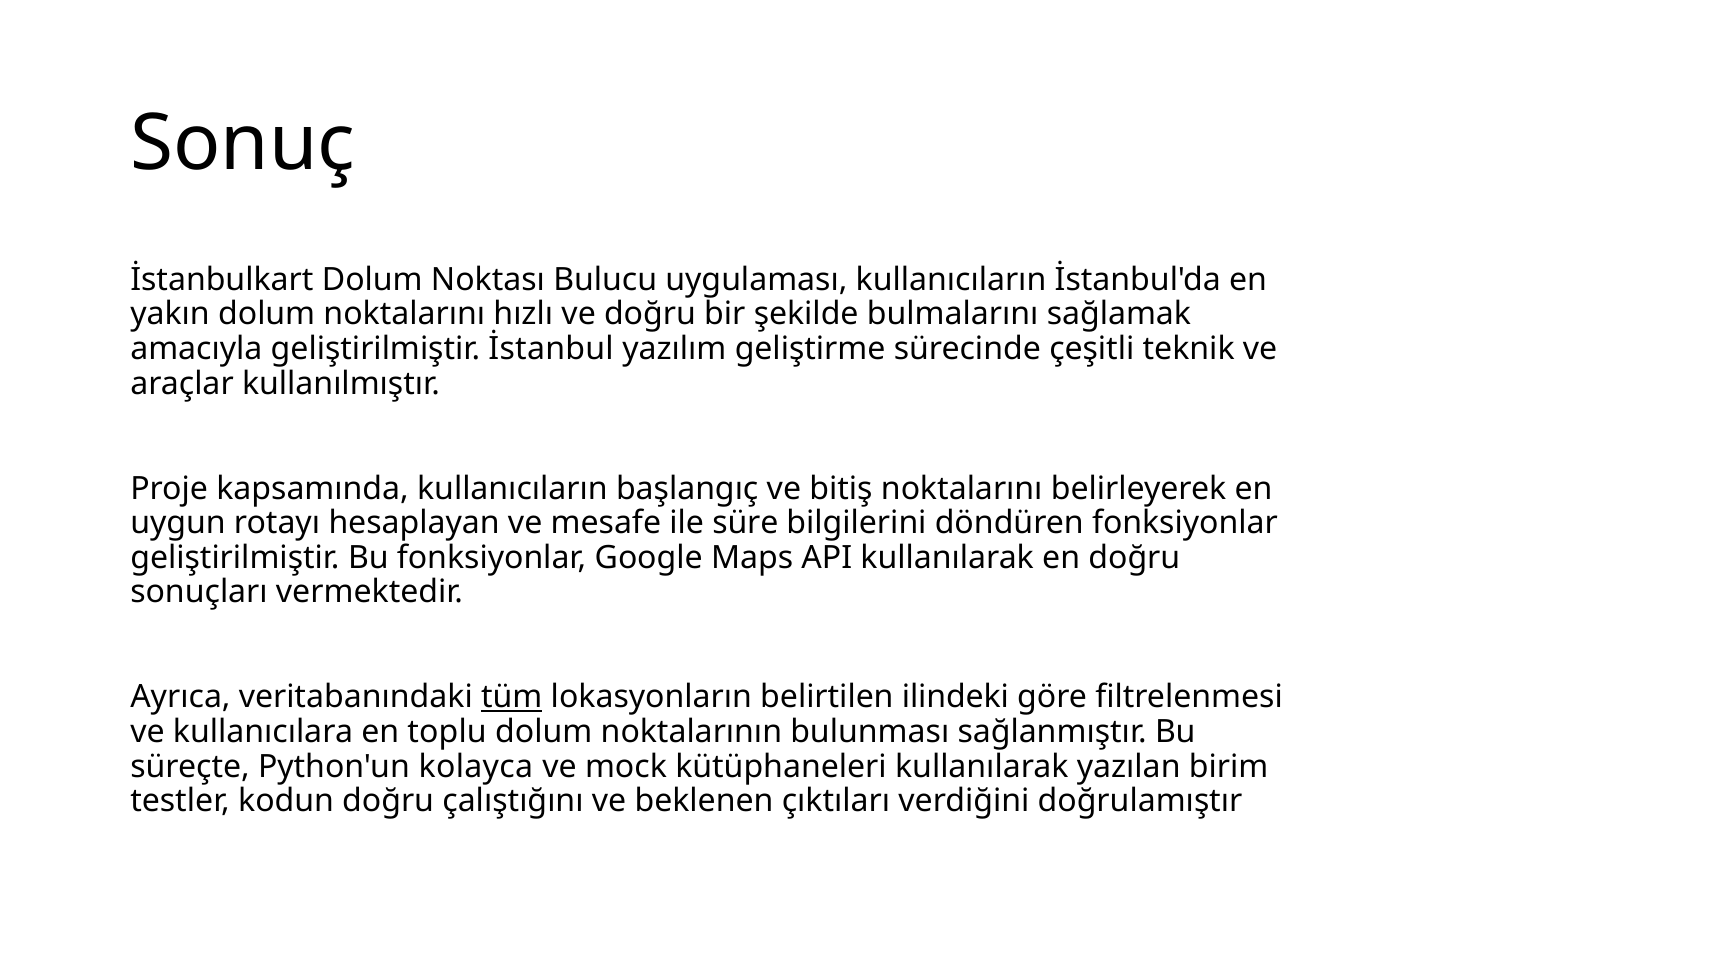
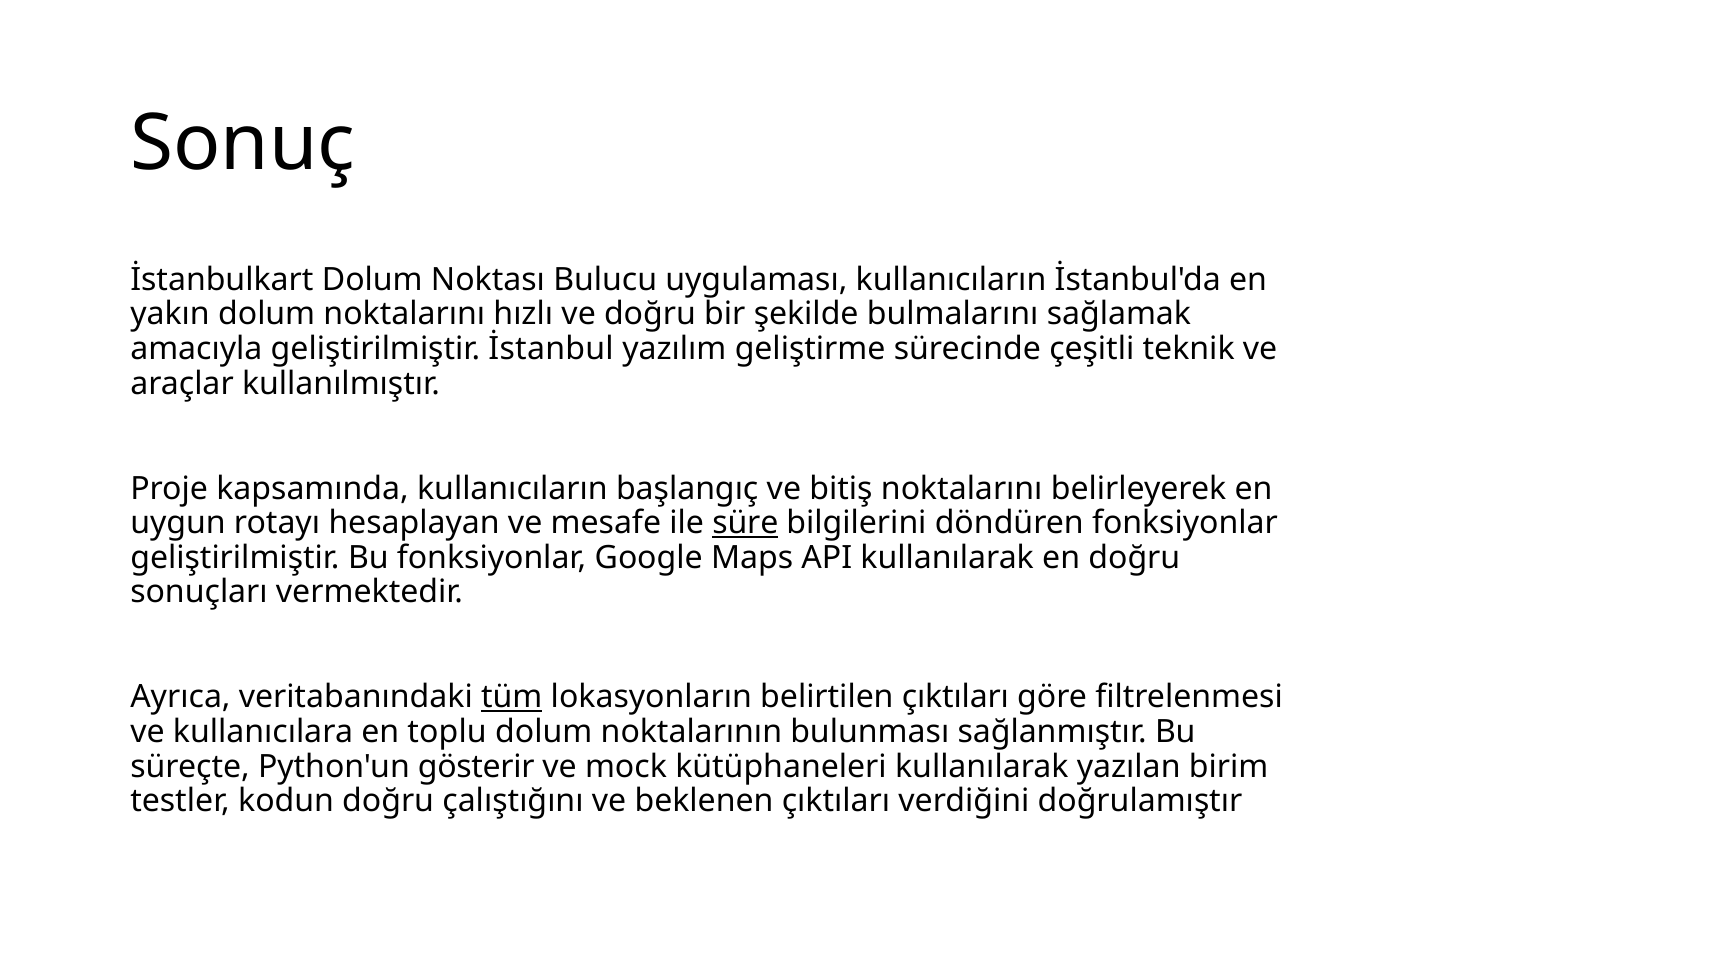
süre underline: none -> present
belirtilen ilindeki: ilindeki -> çıktıları
kolayca: kolayca -> gösterir
